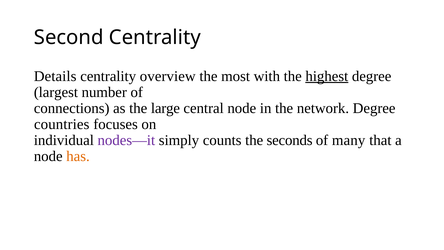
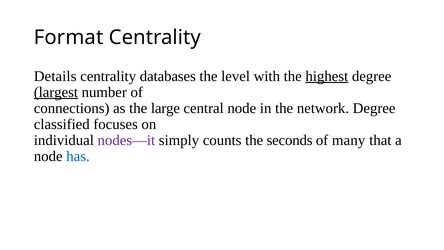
Second: Second -> Format
overview: overview -> databases
most: most -> level
largest underline: none -> present
countries: countries -> classified
has colour: orange -> blue
